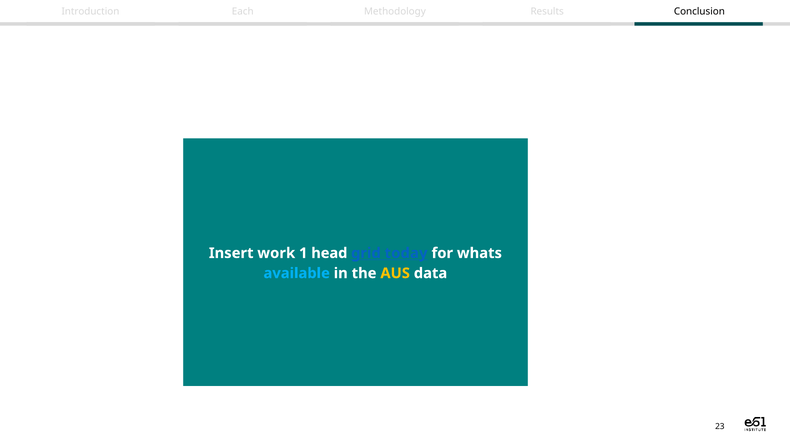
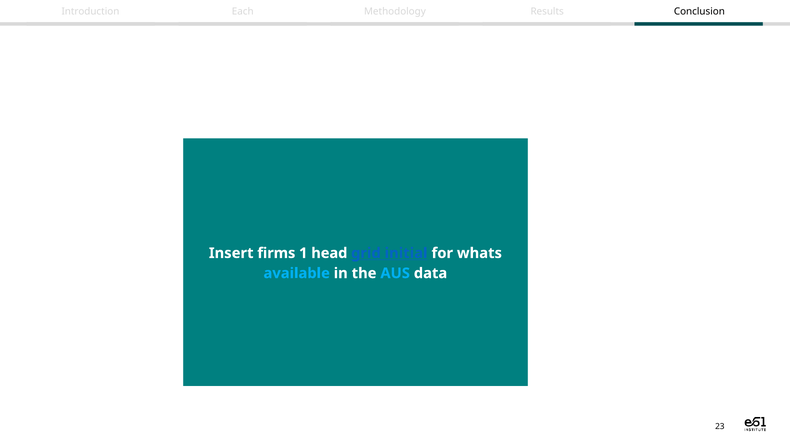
work: work -> firms
today: today -> initial
AUS colour: yellow -> light blue
